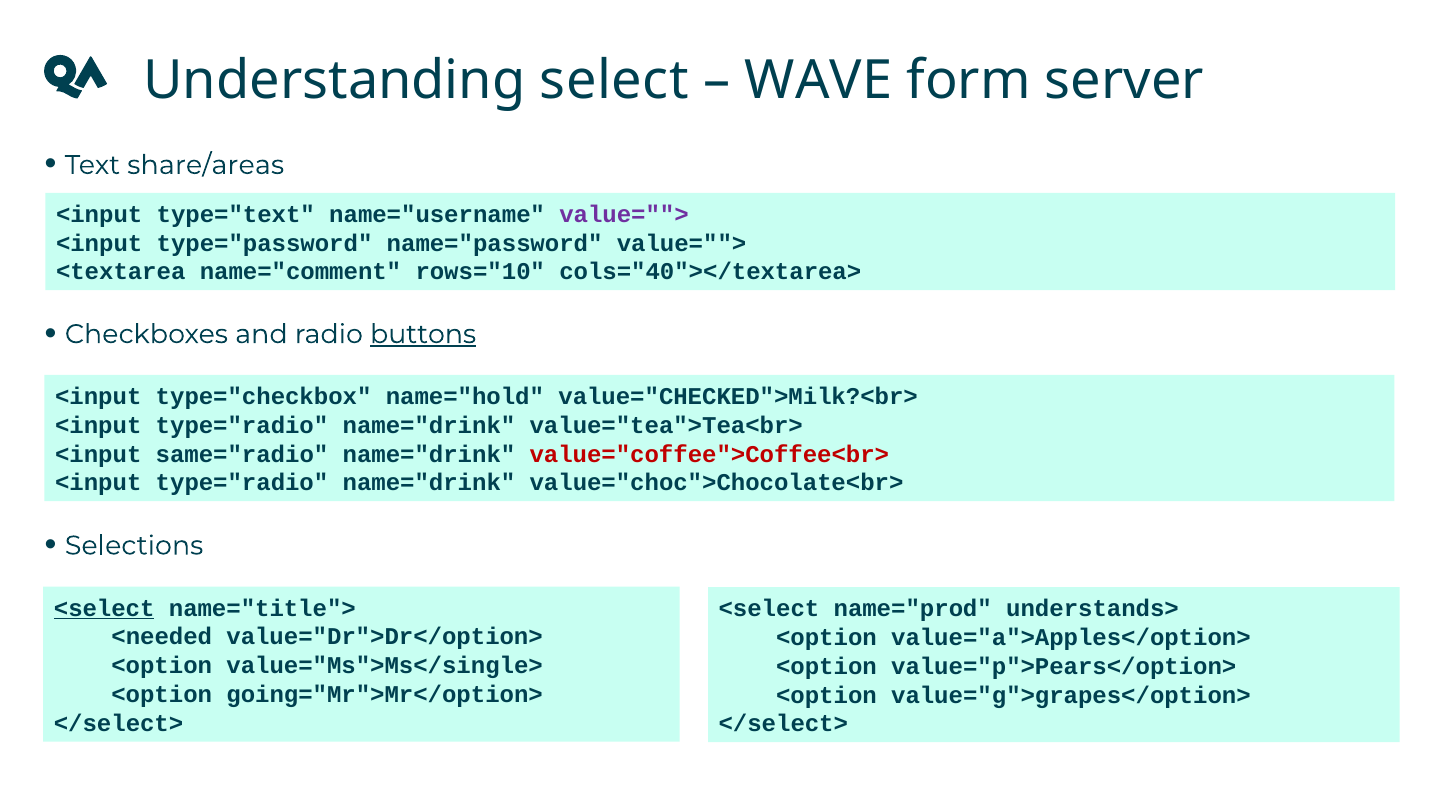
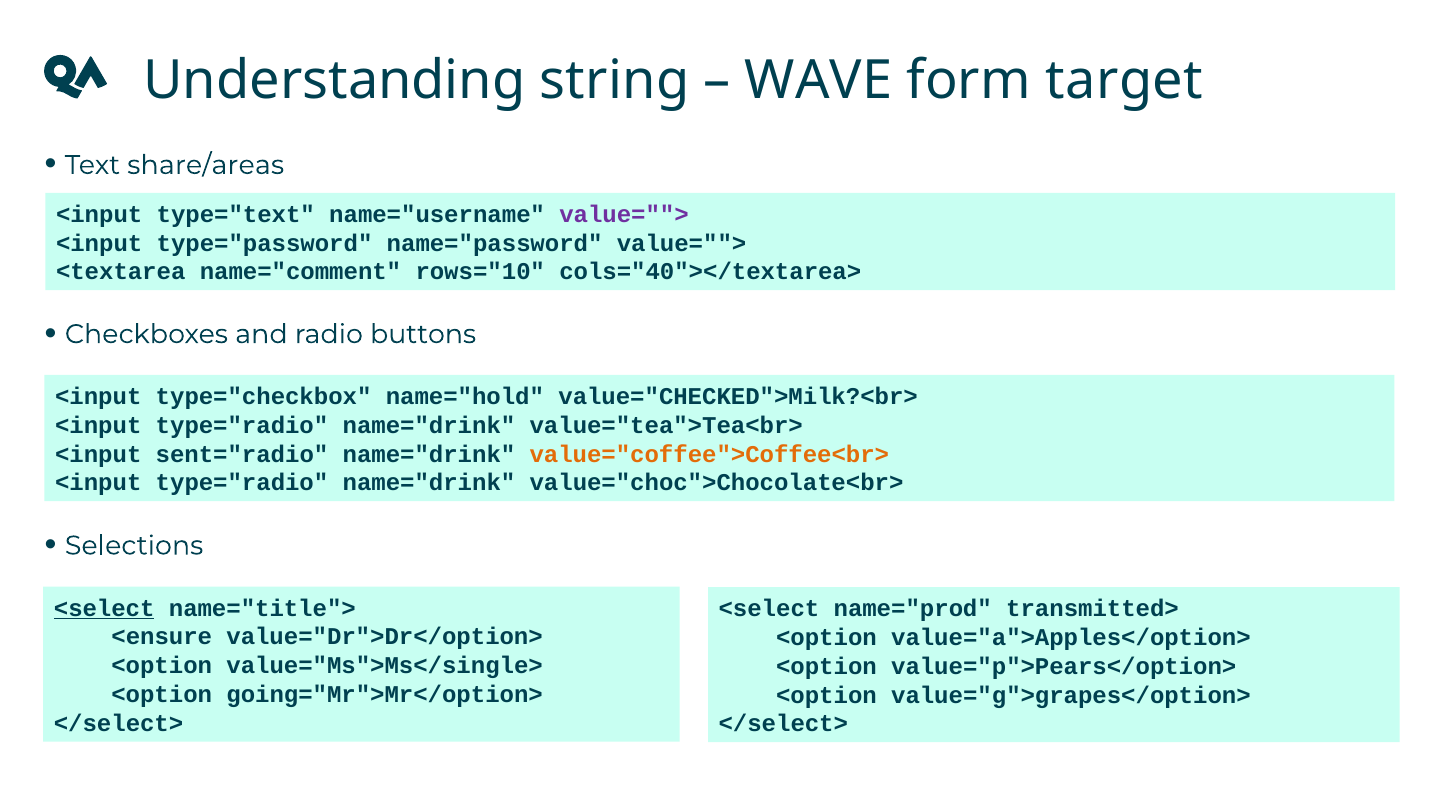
select: select -> string
server: server -> target
buttons underline: present -> none
same="radio: same="radio -> sent="radio
value="coffee">Coffee<br> colour: red -> orange
understands>: understands> -> transmitted>
<needed: <needed -> <ensure
